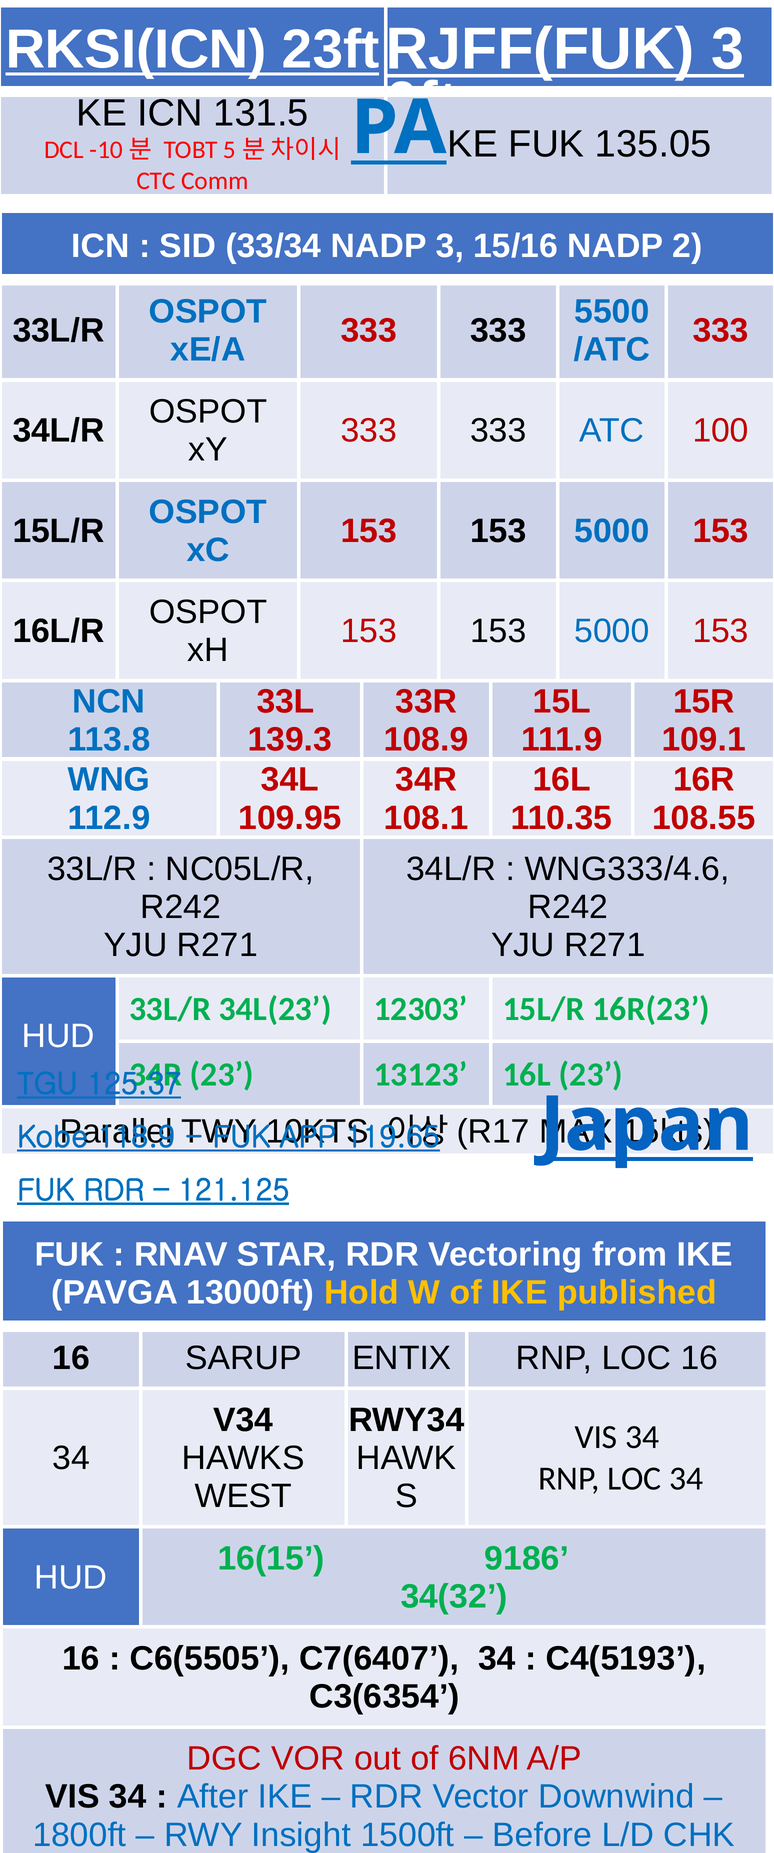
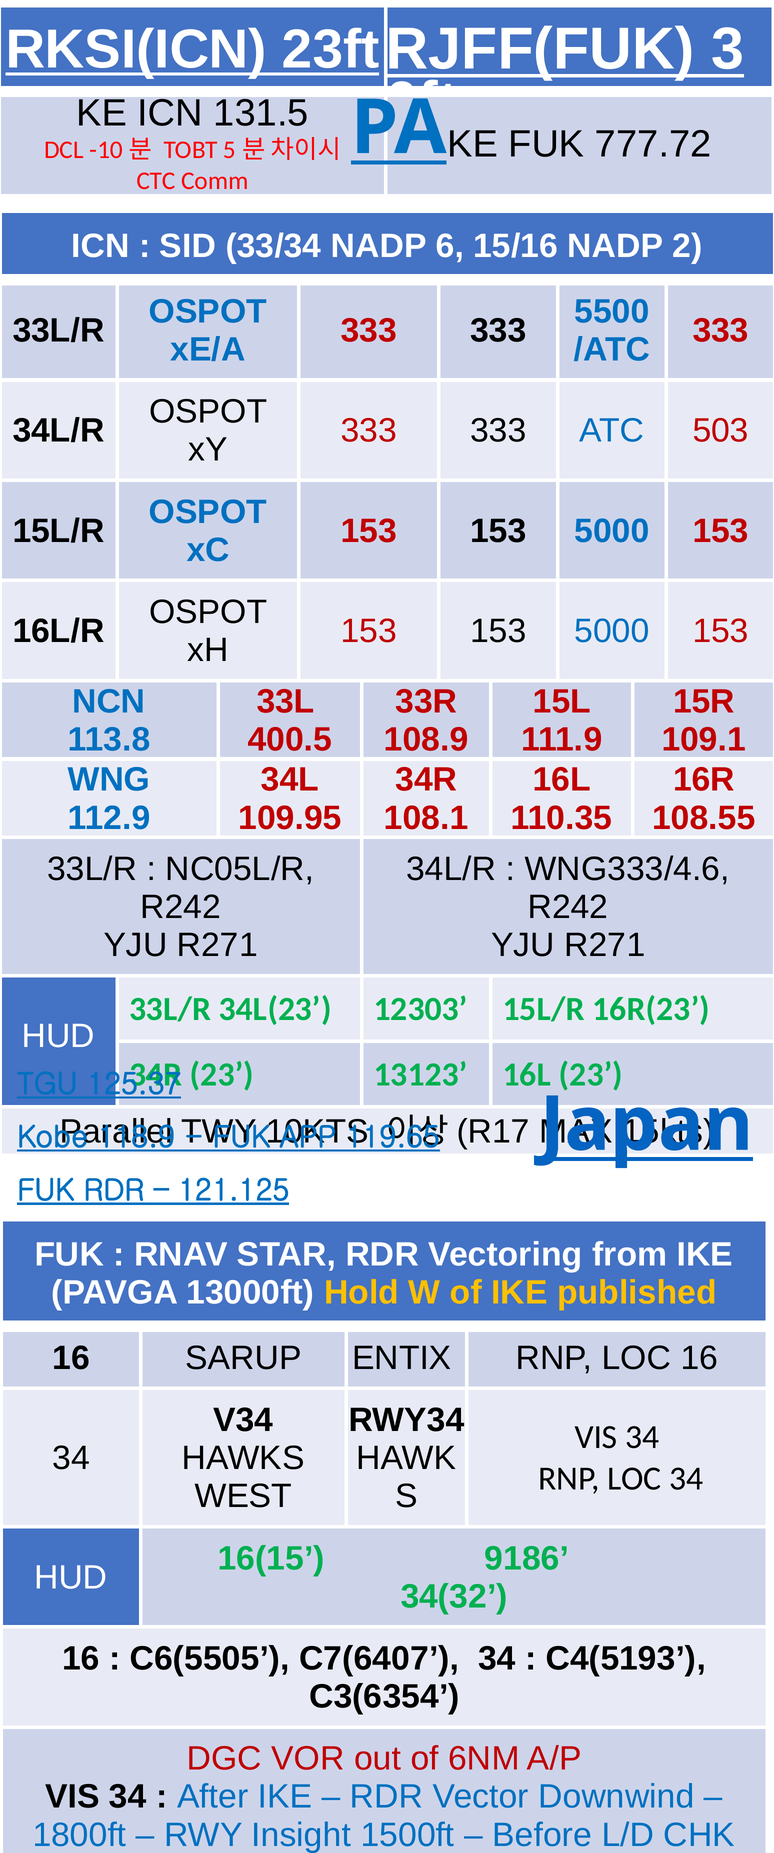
135.05: 135.05 -> 777.72
NADP 3: 3 -> 6
100: 100 -> 503
139.3: 139.3 -> 400.5
